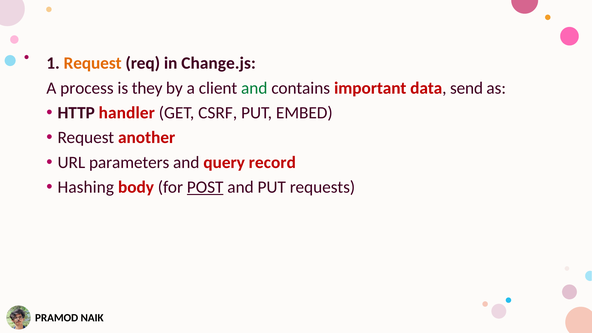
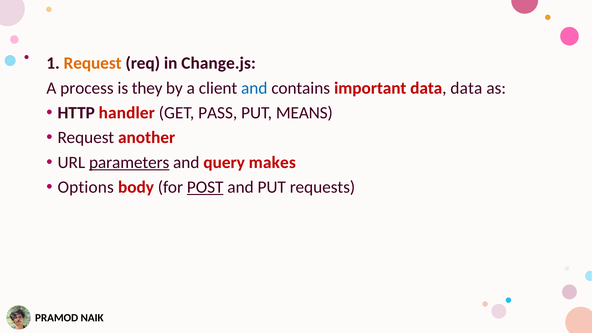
and at (254, 88) colour: green -> blue
data send: send -> data
CSRF: CSRF -> PASS
EMBED: EMBED -> MEANS
parameters underline: none -> present
record: record -> makes
Hashing: Hashing -> Options
